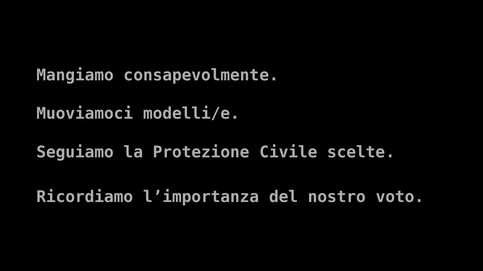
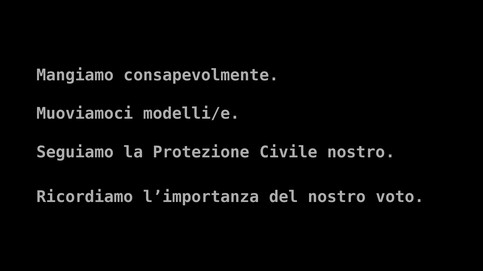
Civile scelte: scelte -> nostro
